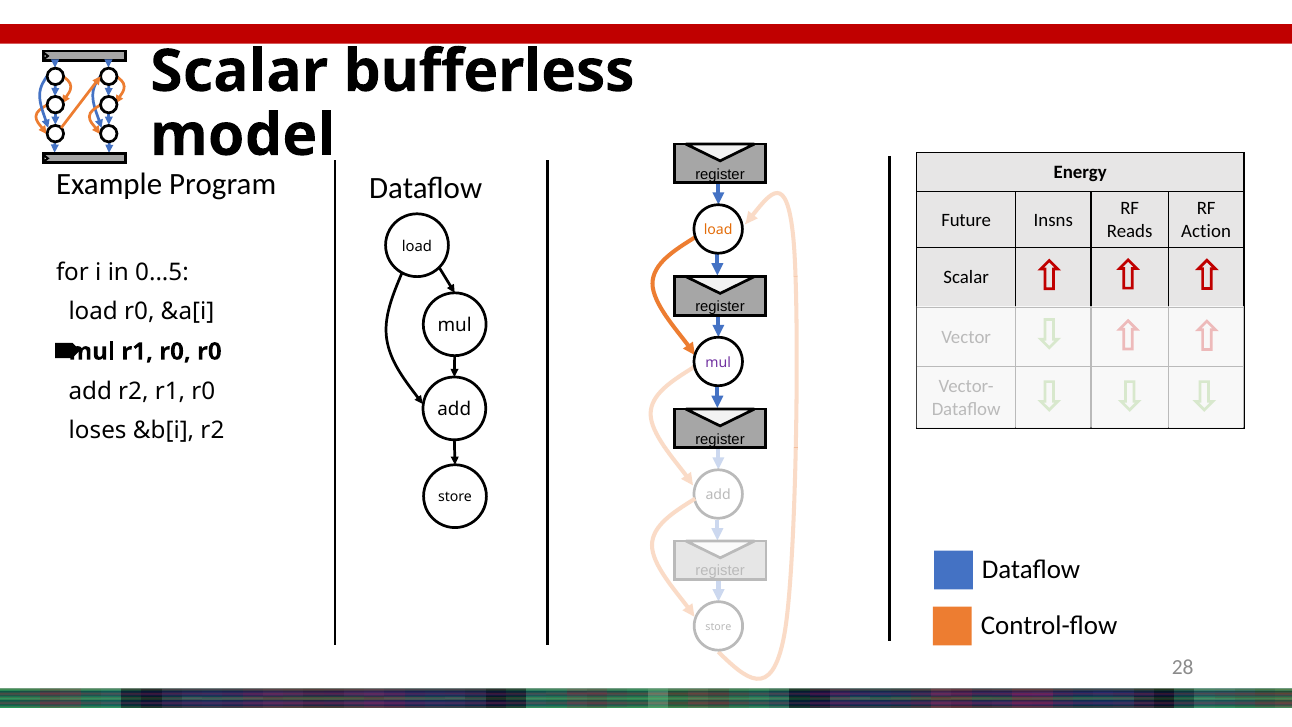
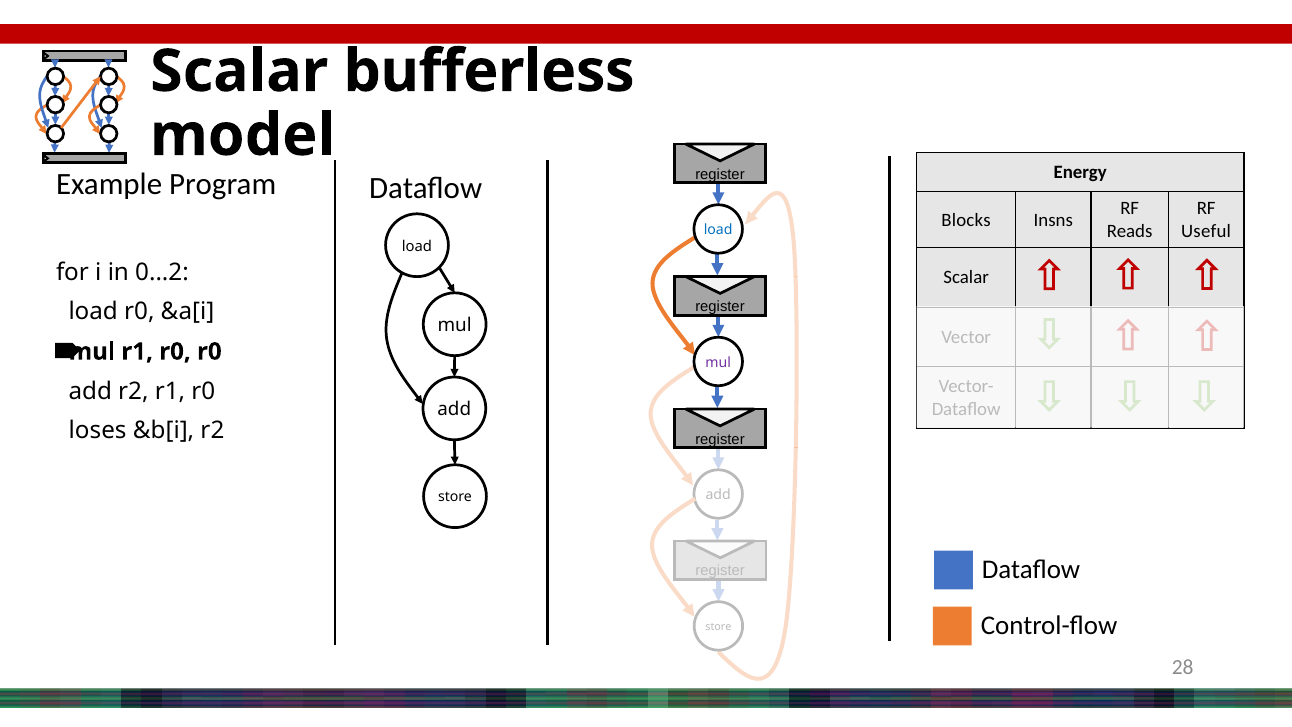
Future: Future -> Blocks
Action: Action -> Useful
load at (718, 230) colour: orange -> blue
0...5: 0...5 -> 0...2
